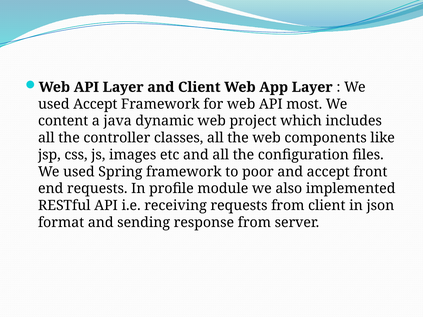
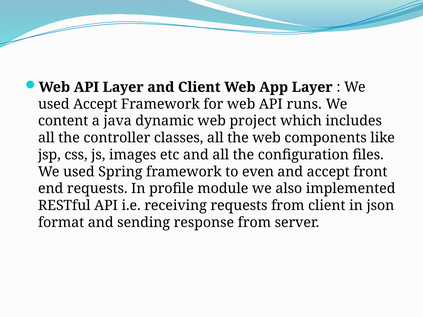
most: most -> runs
poor: poor -> even
